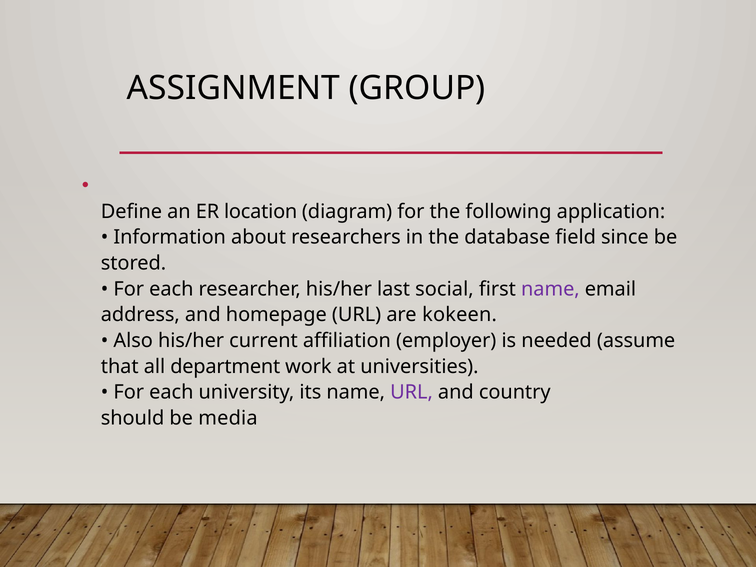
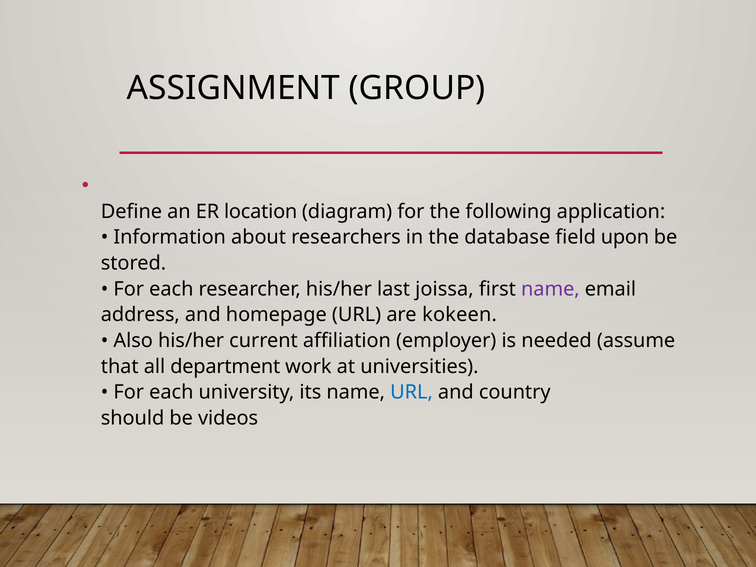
since: since -> upon
social: social -> joissa
URL at (412, 392) colour: purple -> blue
media: media -> videos
